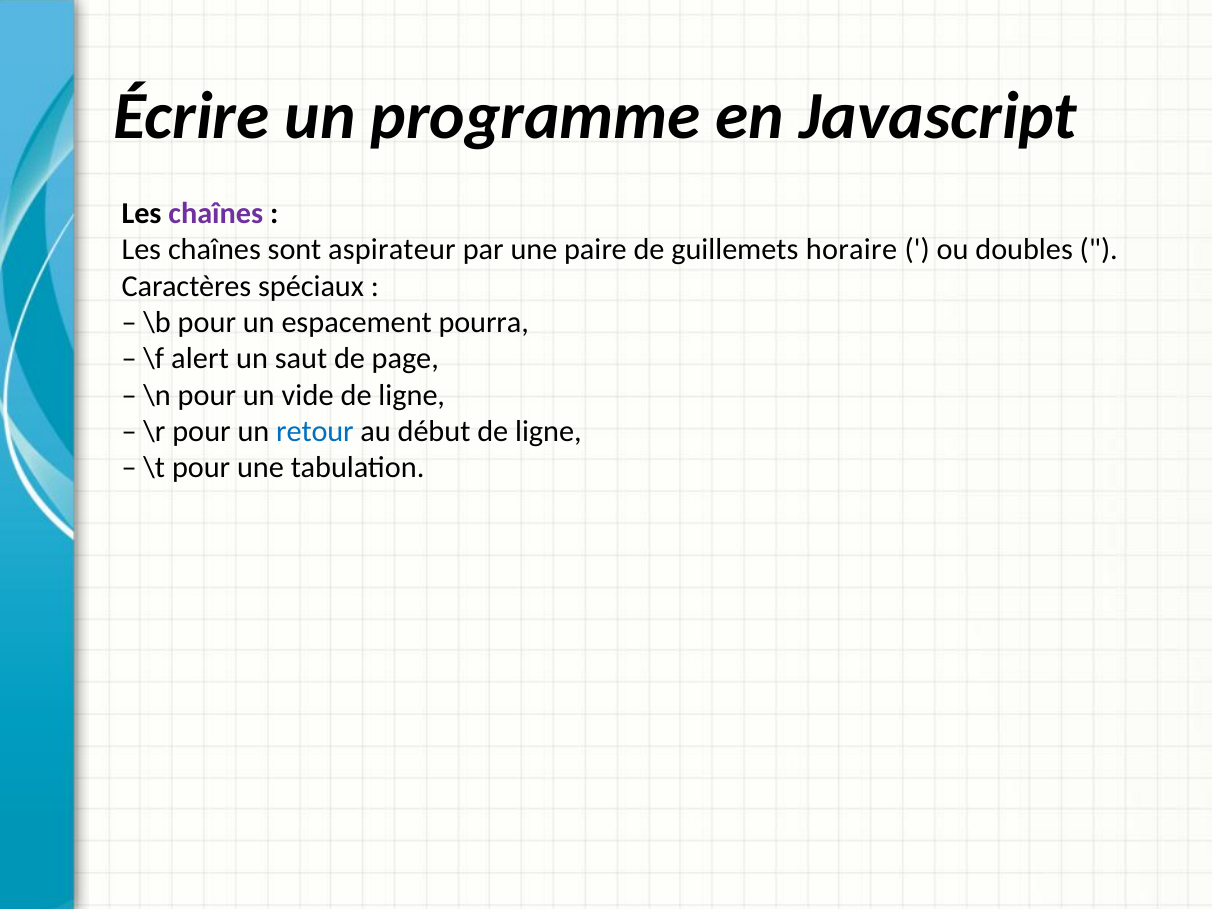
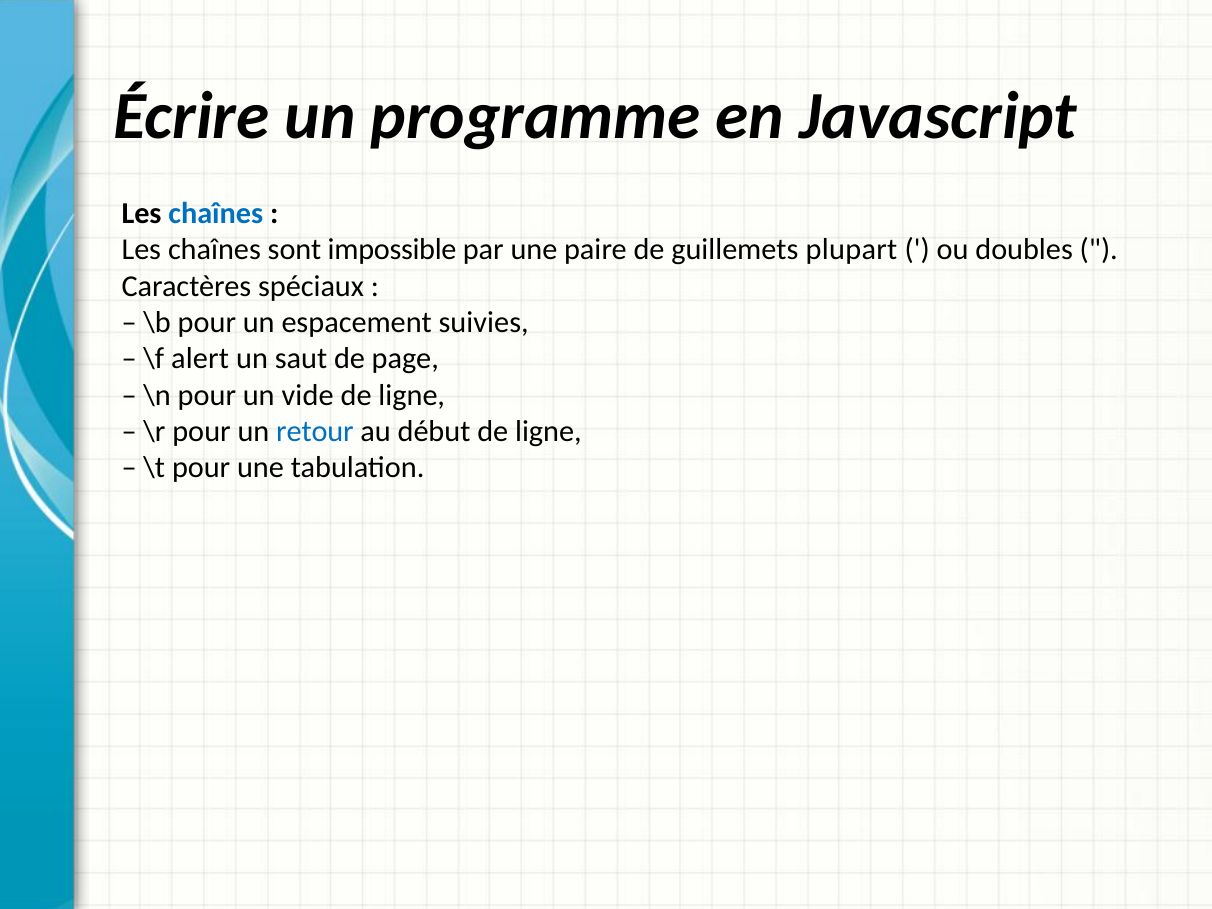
chaînes at (216, 213) colour: purple -> blue
aspirateur: aspirateur -> impossible
horaire: horaire -> plupart
pourra: pourra -> suivies
